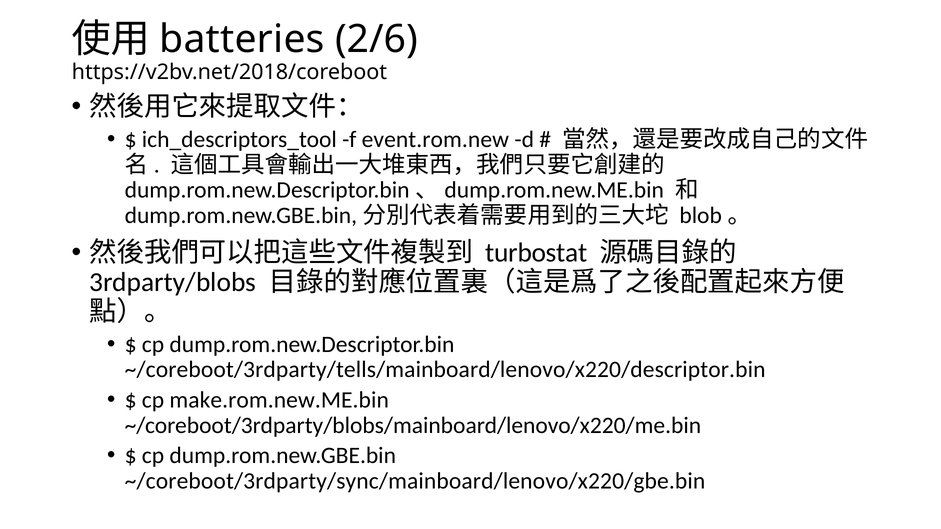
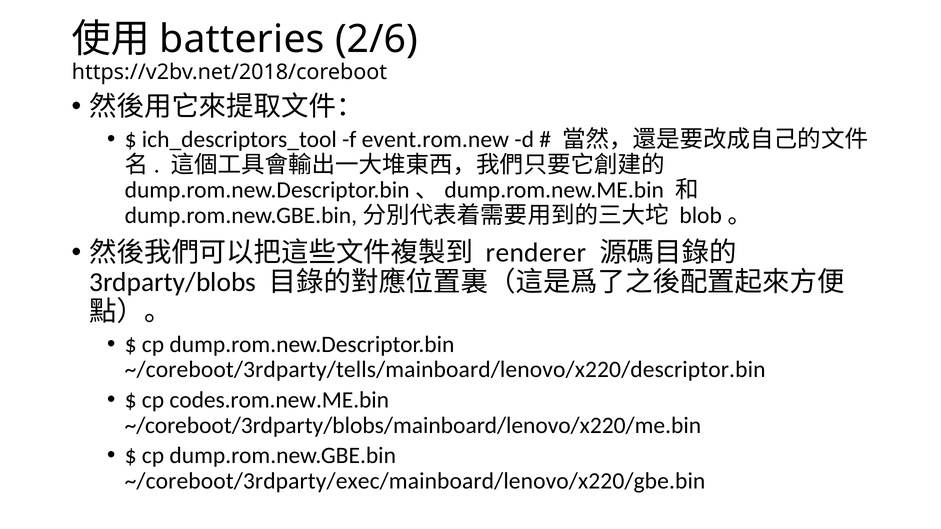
turbostat: turbostat -> renderer
make.rom.new.ME.bin: make.rom.new.ME.bin -> codes.rom.new.ME.bin
~/coreboot/3rdparty/sync/mainboard/lenovo/x220/gbe.bin: ~/coreboot/3rdparty/sync/mainboard/lenovo/x220/gbe.bin -> ~/coreboot/3rdparty/exec/mainboard/lenovo/x220/gbe.bin
